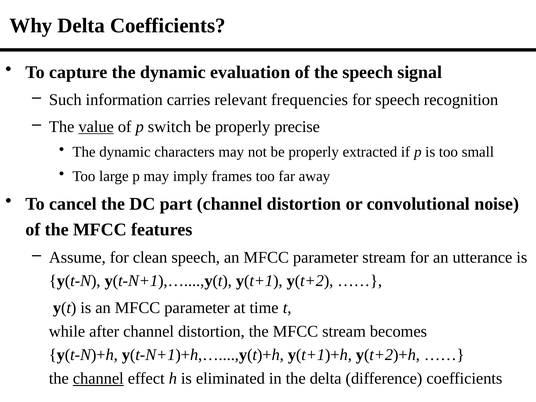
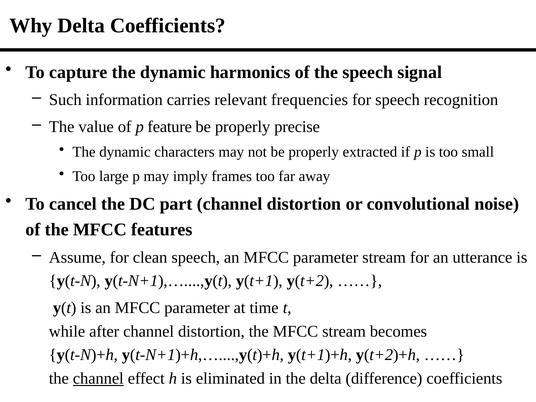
evaluation: evaluation -> harmonics
value underline: present -> none
switch: switch -> feature
